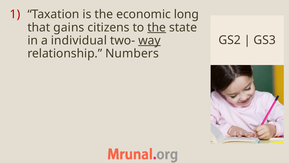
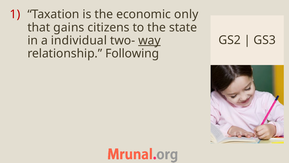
long: long -> only
the at (157, 27) underline: present -> none
Numbers: Numbers -> Following
